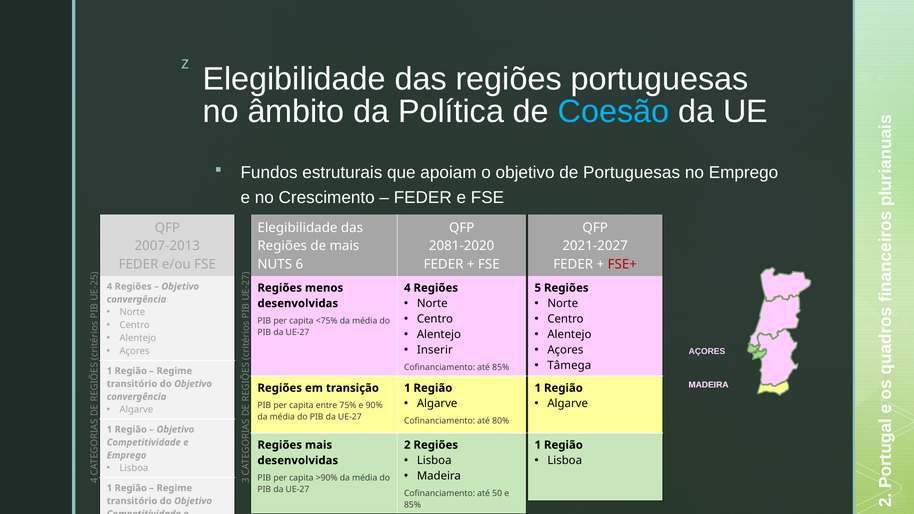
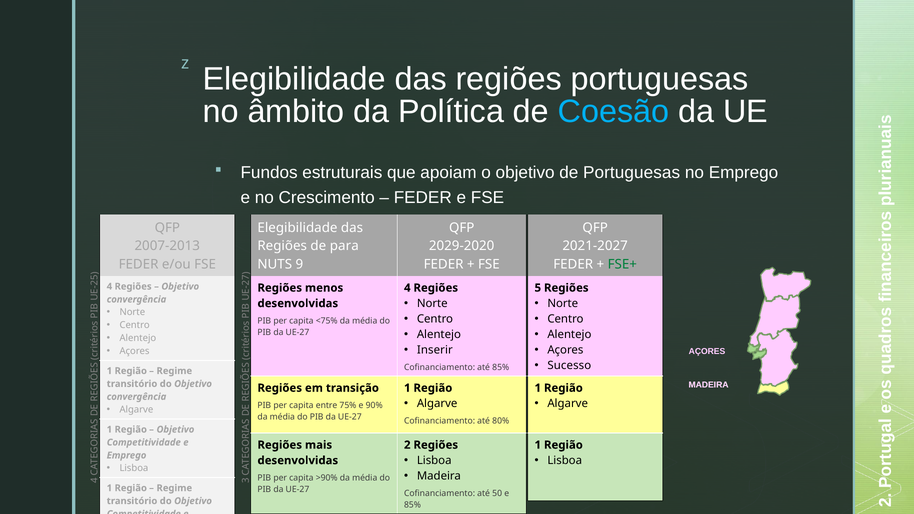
de mais: mais -> para
2081-2020: 2081-2020 -> 2029-2020
6: 6 -> 9
FSE+ colour: red -> green
Tâmega: Tâmega -> Sucesso
